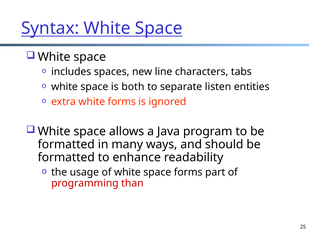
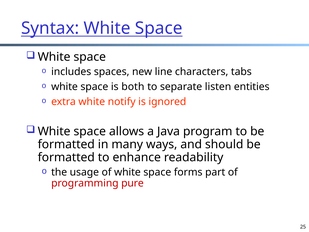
white forms: forms -> notify
than: than -> pure
